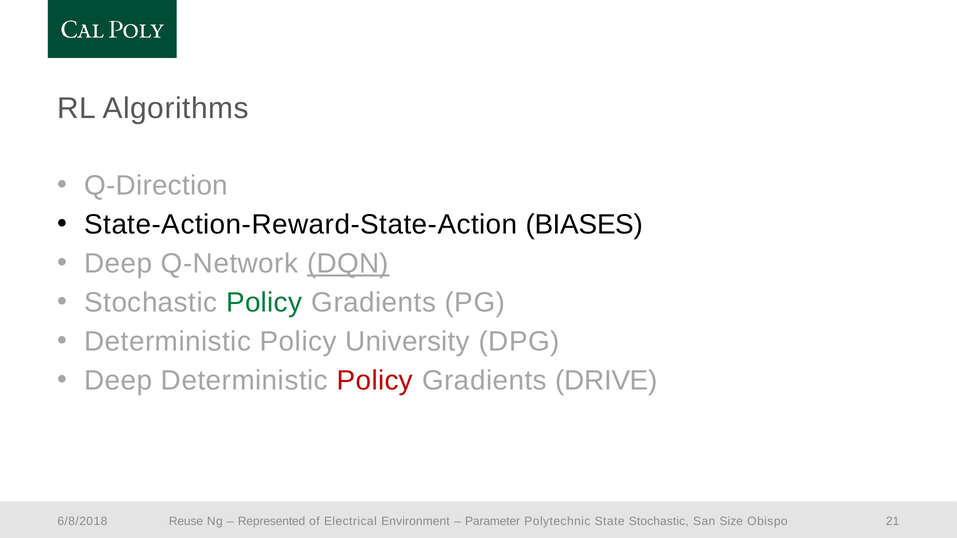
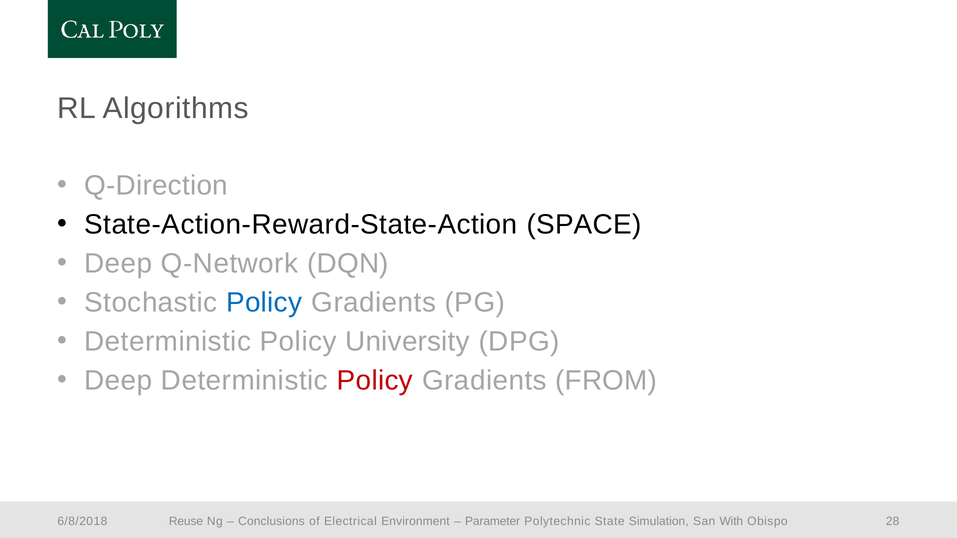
BIASES: BIASES -> SPACE
DQN underline: present -> none
Policy at (264, 303) colour: green -> blue
DRIVE: DRIVE -> FROM
Represented: Represented -> Conclusions
State Stochastic: Stochastic -> Simulation
Size: Size -> With
21: 21 -> 28
